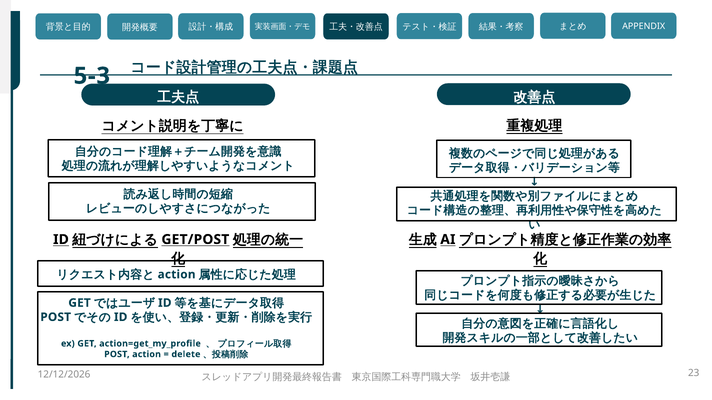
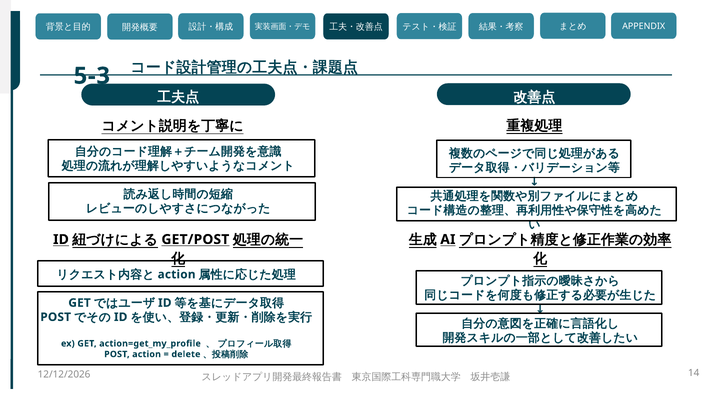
23: 23 -> 14
